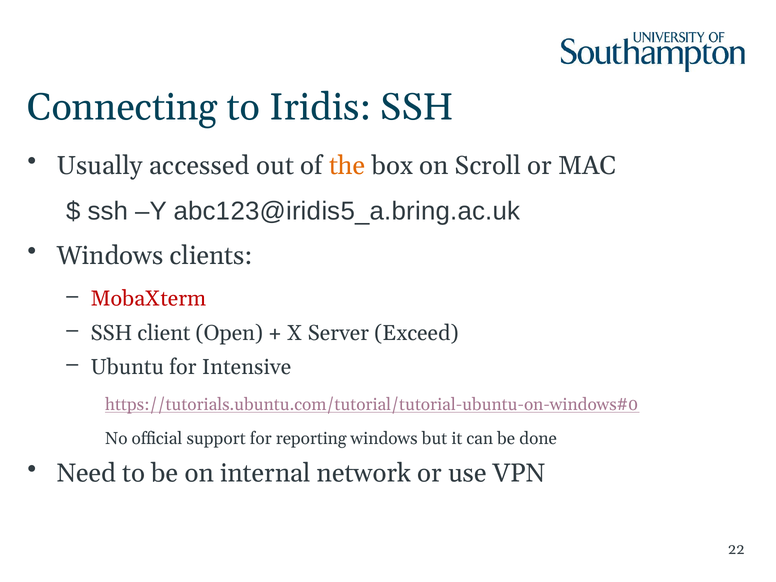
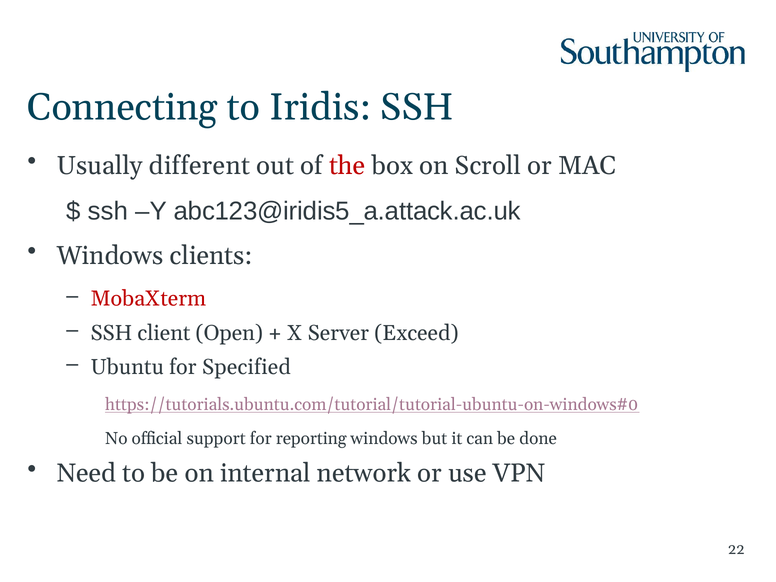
accessed: accessed -> different
the colour: orange -> red
abc123@iridis5_a.bring.ac.uk: abc123@iridis5_a.bring.ac.uk -> abc123@iridis5_a.attack.ac.uk
Intensive: Intensive -> Specified
